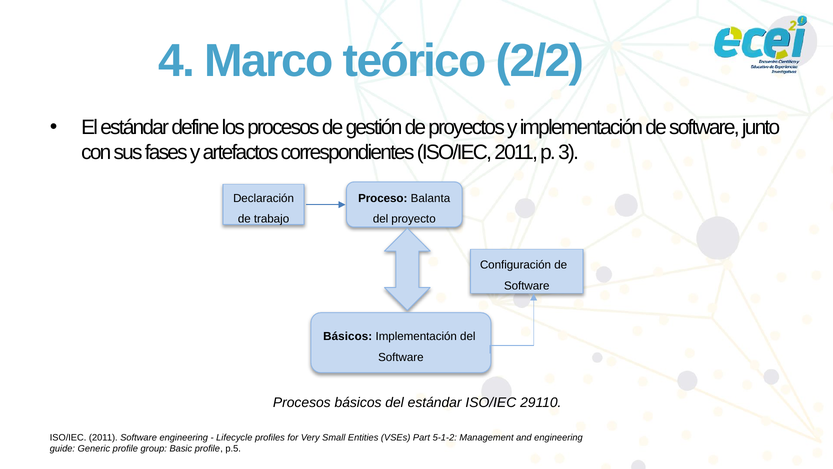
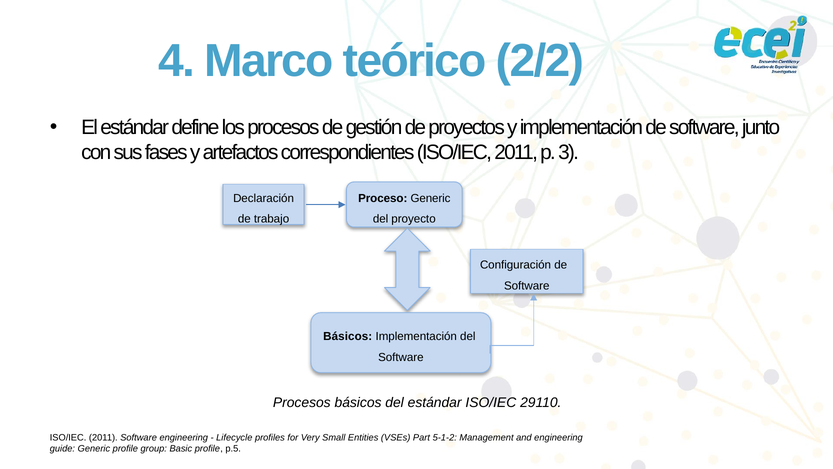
Proceso Balanta: Balanta -> Generic
